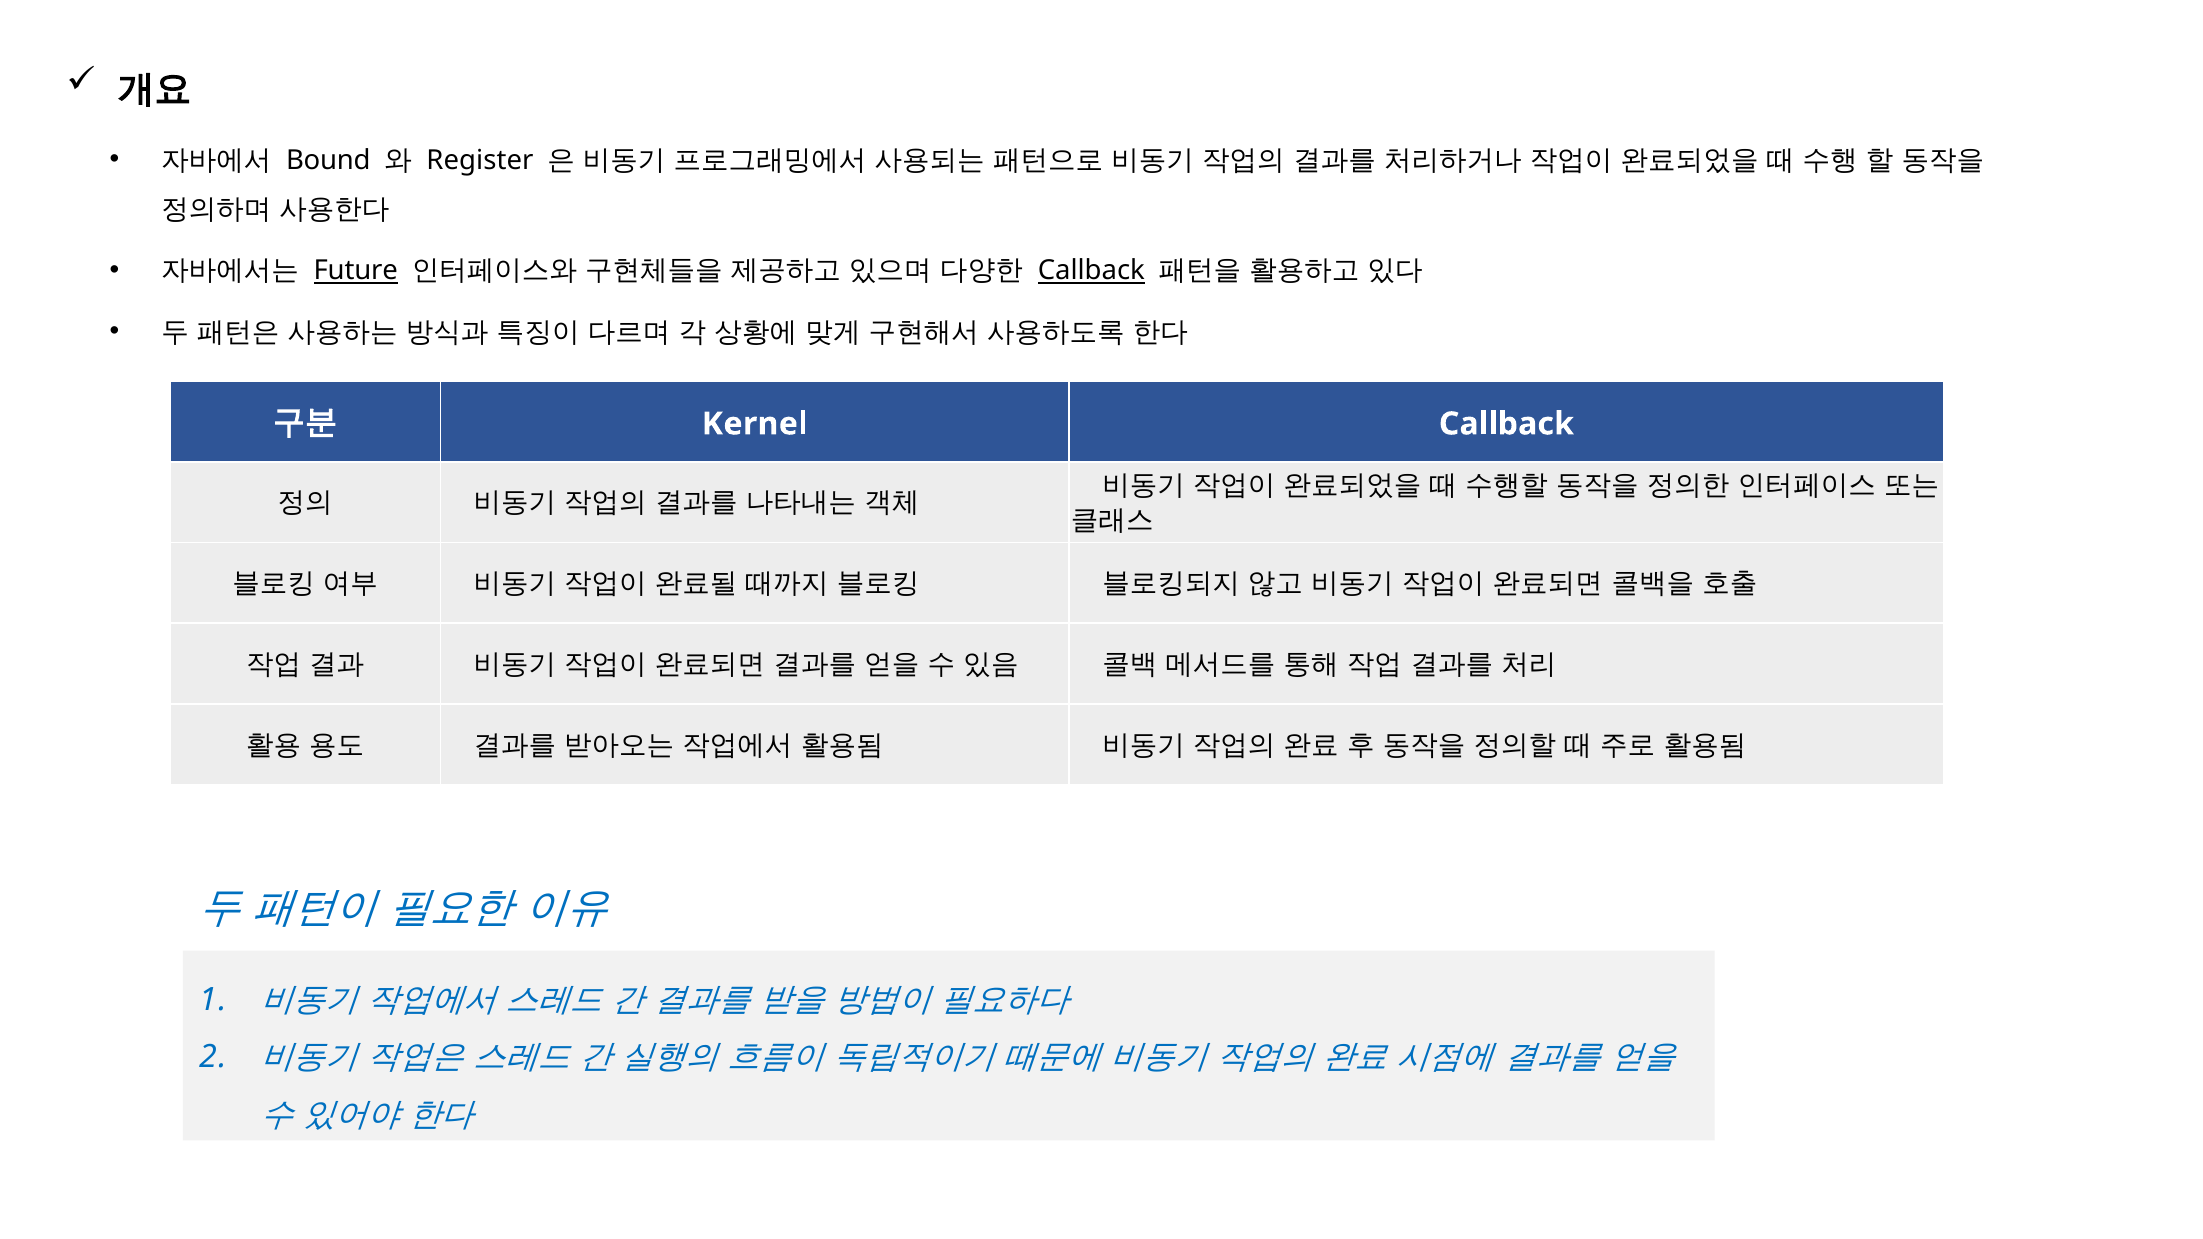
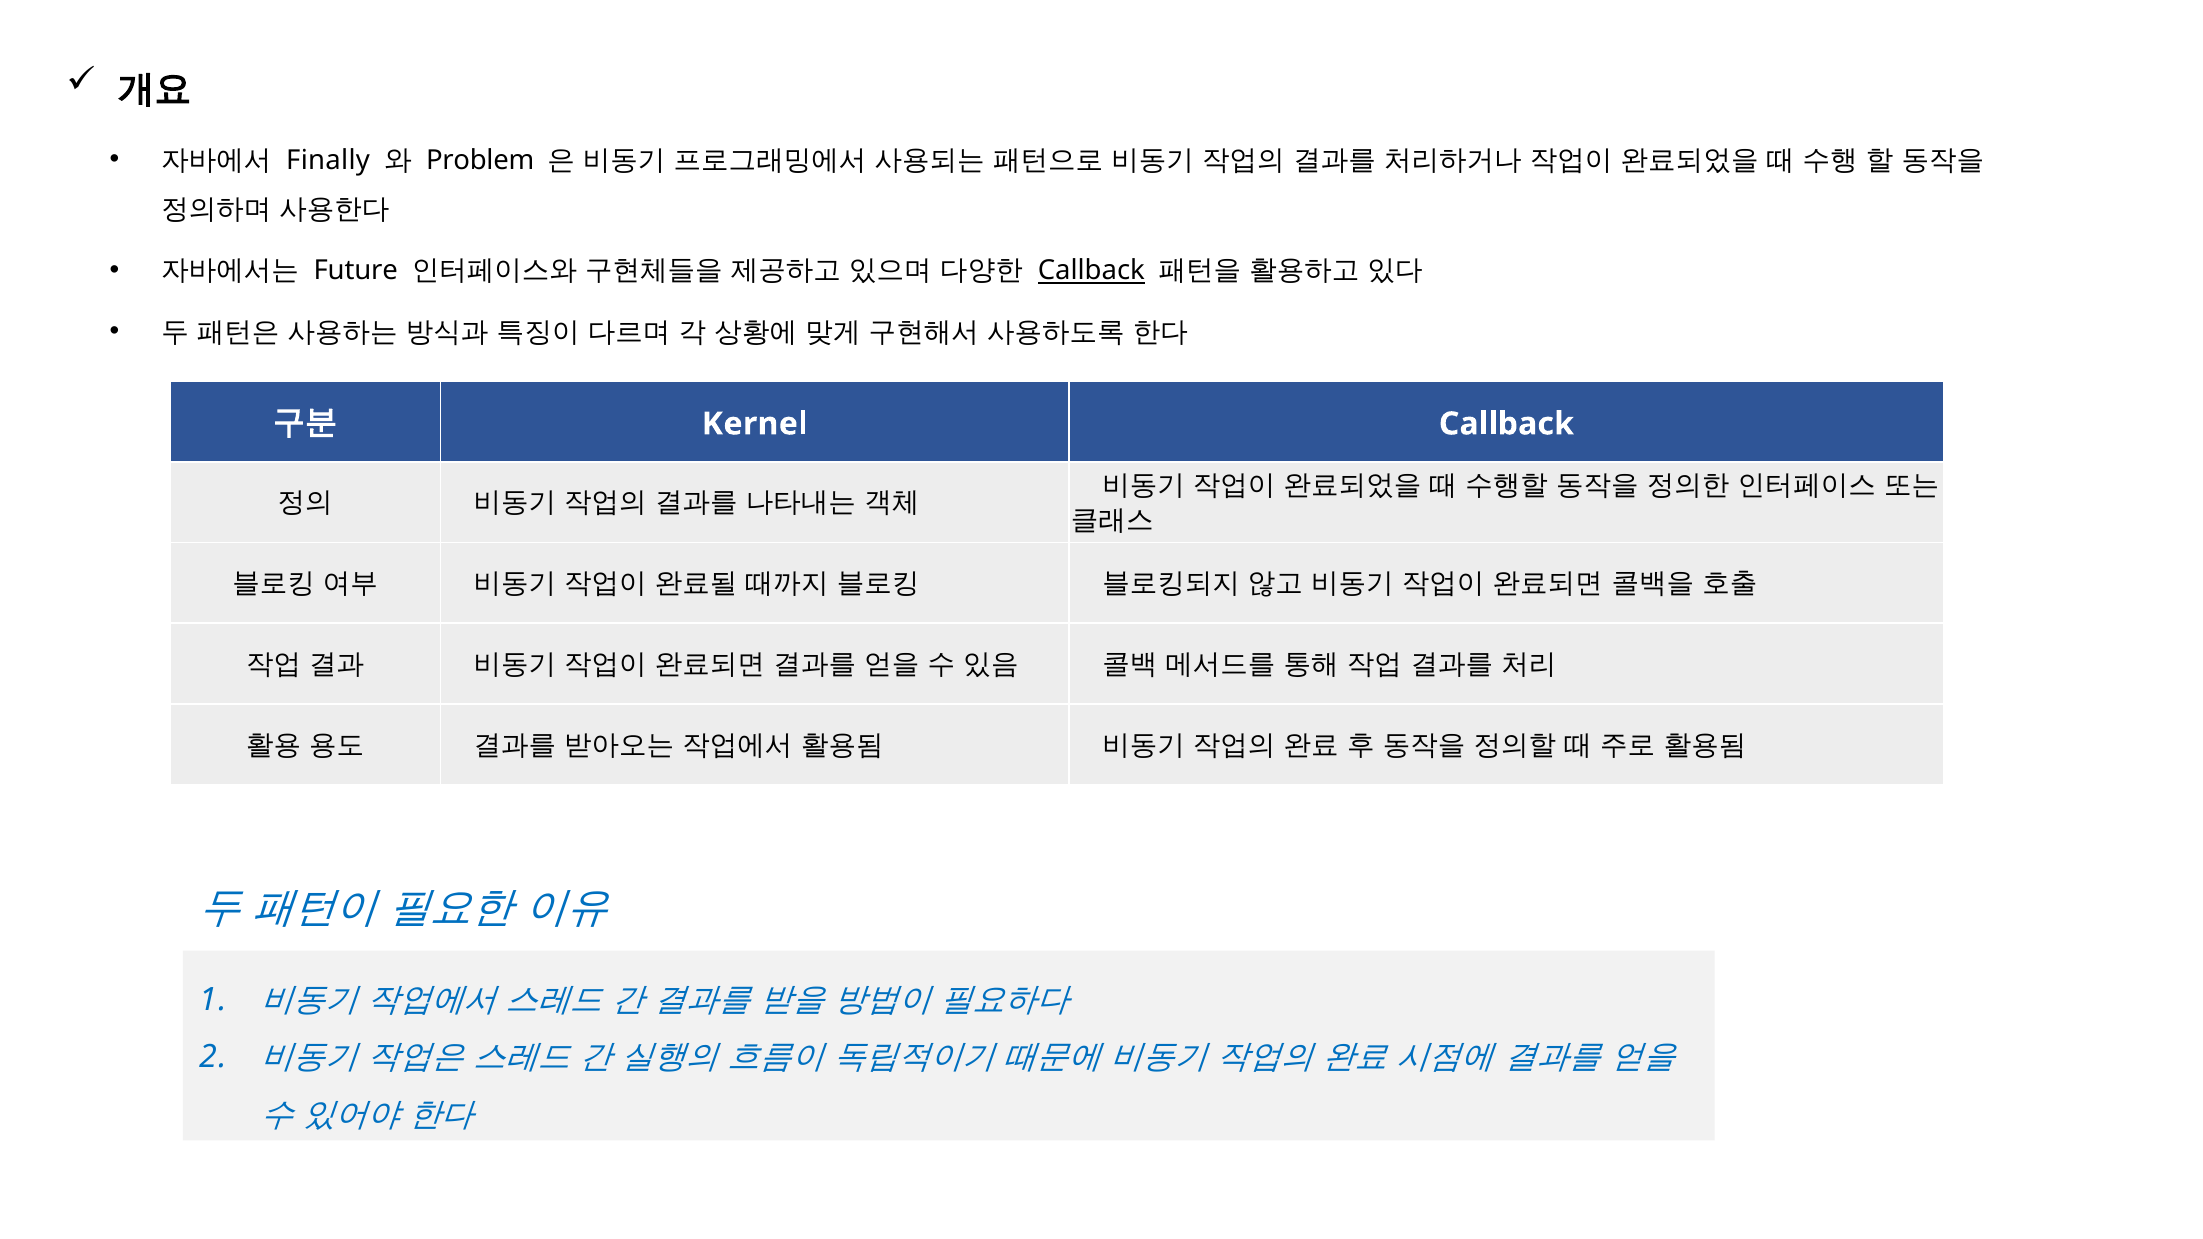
Bound: Bound -> Finally
Register: Register -> Problem
Future underline: present -> none
